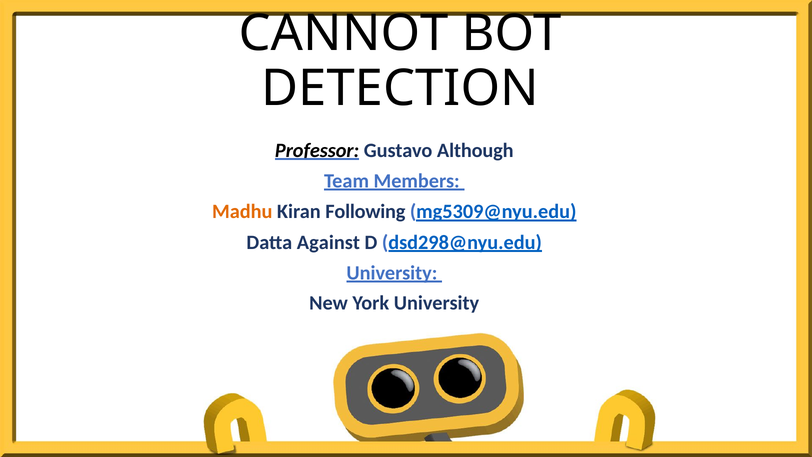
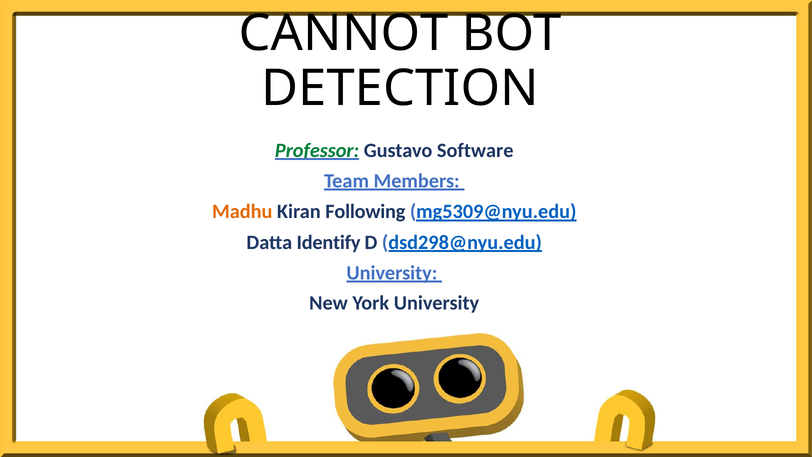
Professor colour: black -> green
Although: Although -> Software
Against: Against -> Identify
